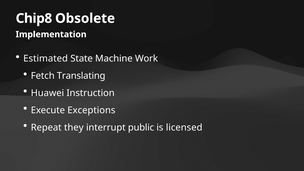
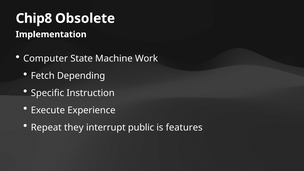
Estimated: Estimated -> Computer
Translating: Translating -> Depending
Huawei: Huawei -> Specific
Exceptions: Exceptions -> Experience
licensed: licensed -> features
